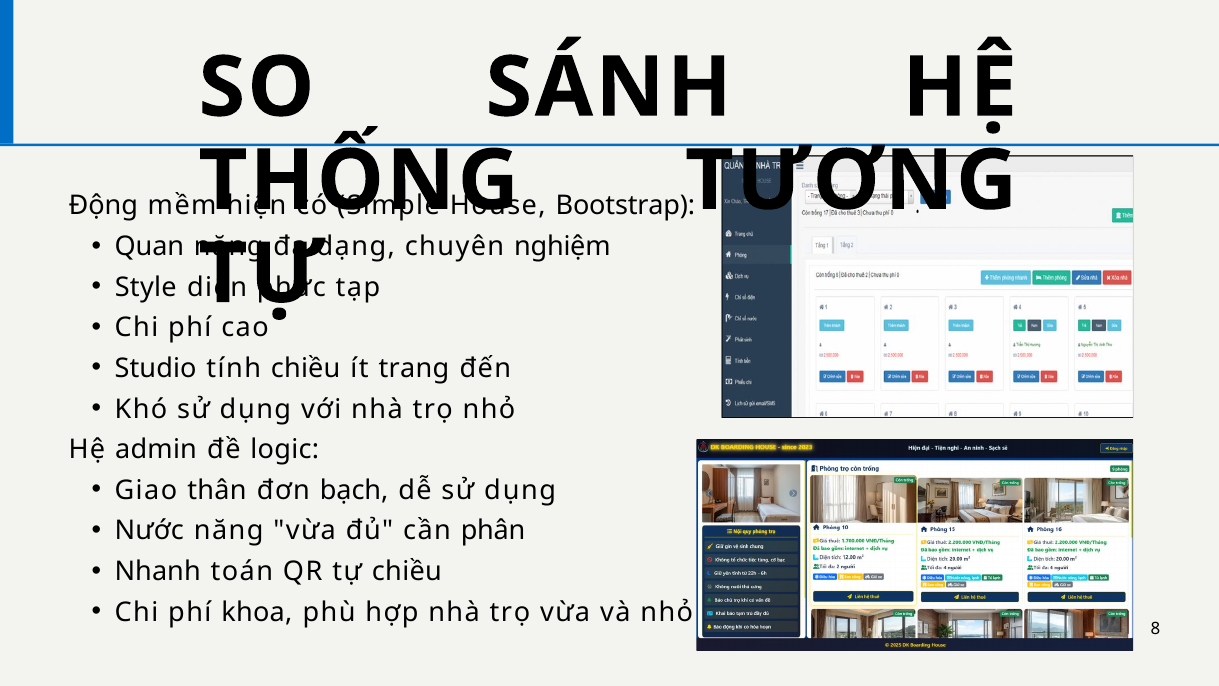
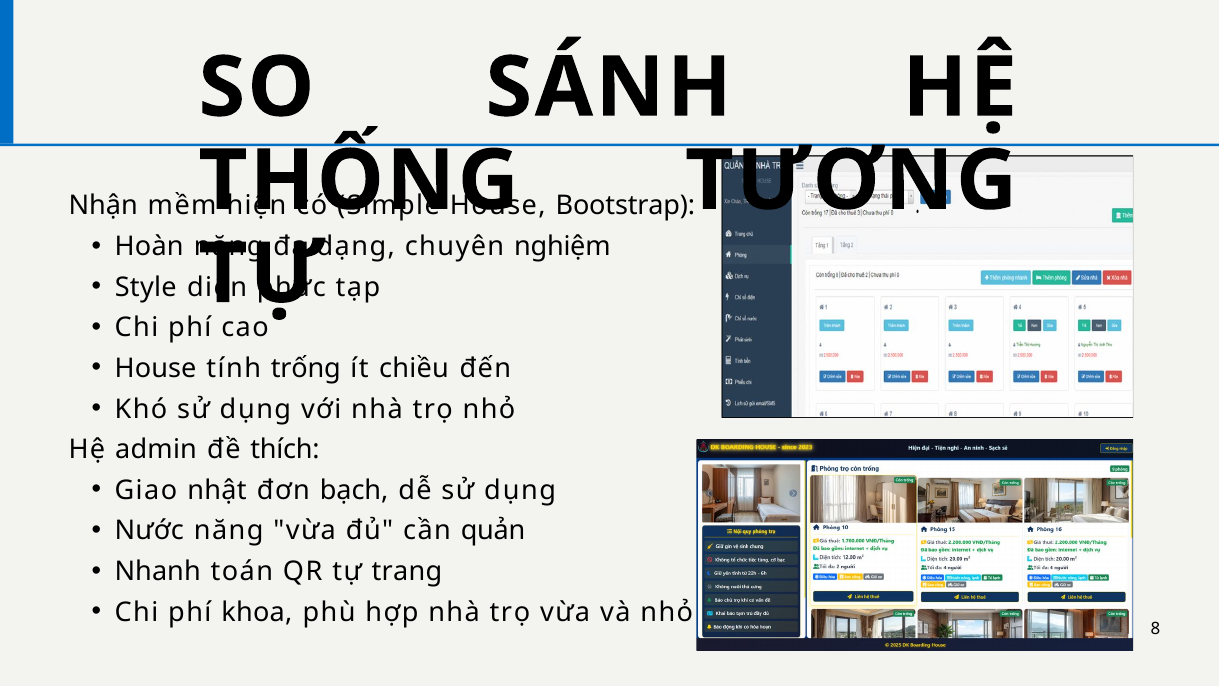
Động: Động -> Nhận
Quan: Quan -> Hoàn
Studio at (156, 368): Studio -> House
tính chiều: chiều -> trống
trang: trang -> chiều
logic: logic -> thích
thân: thân -> nhật
phân: phân -> quản
tự chiều: chiều -> trang
